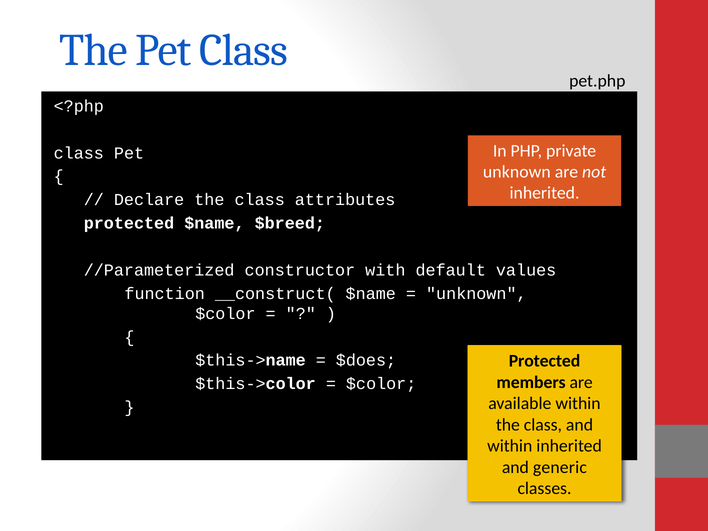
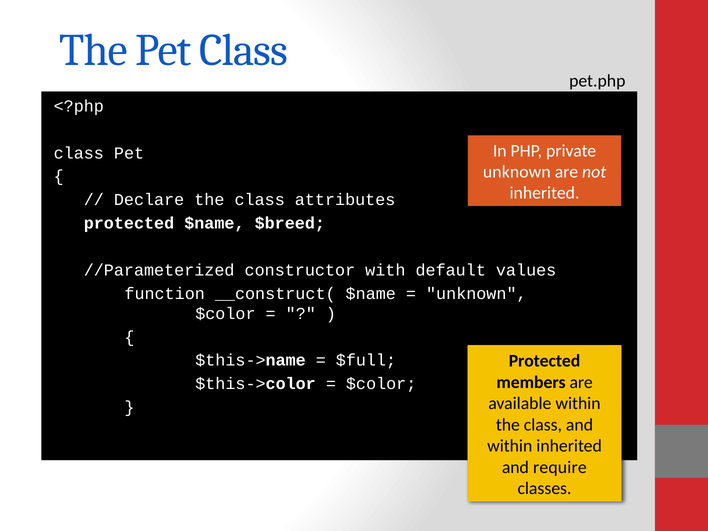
$does: $does -> $full
generic: generic -> require
